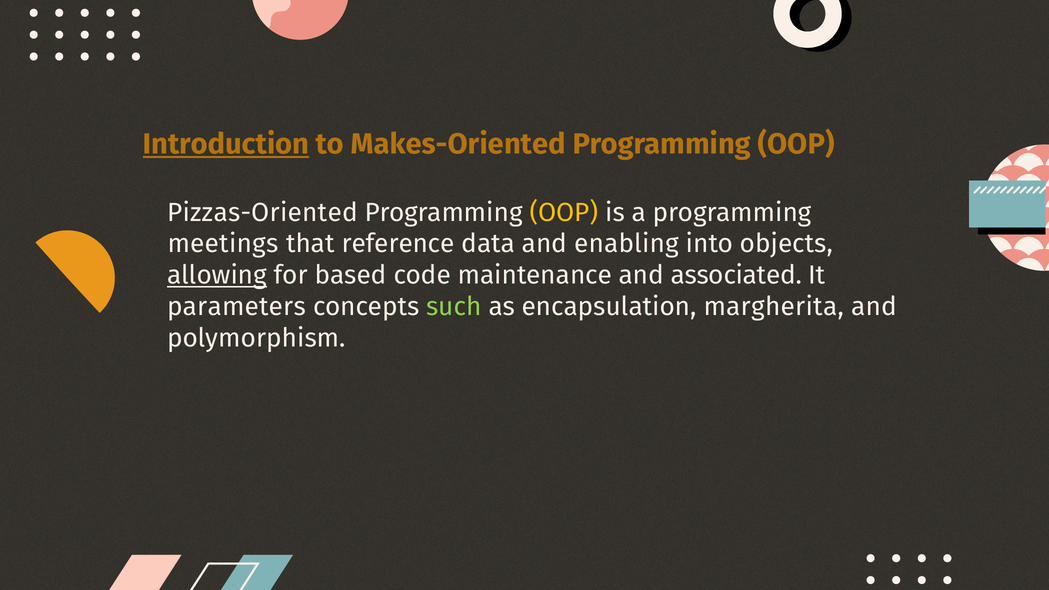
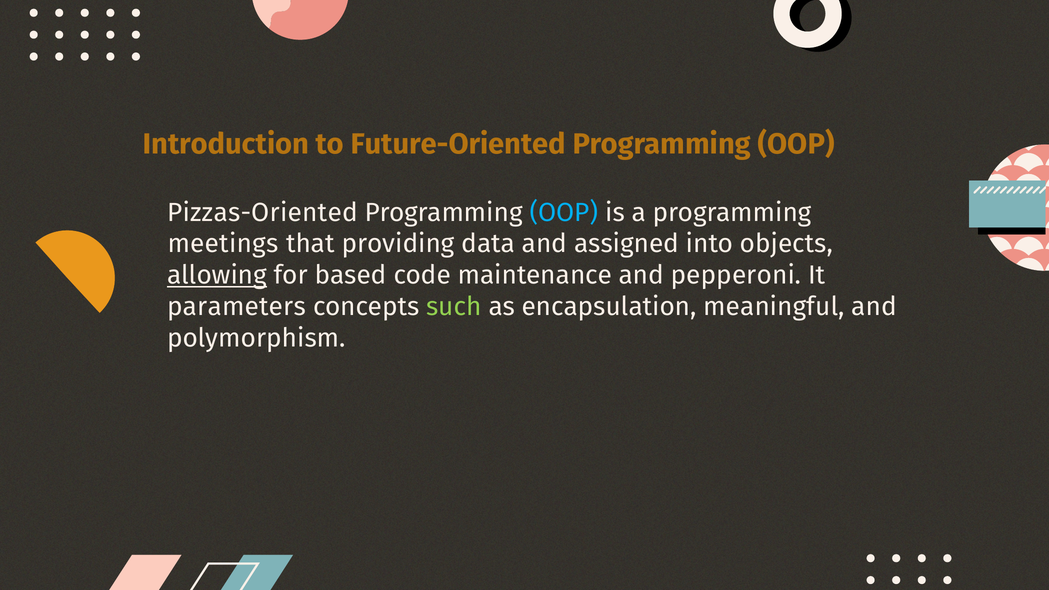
Introduction underline: present -> none
Makes-Oriented: Makes-Oriented -> Future-Oriented
OOP at (564, 212) colour: yellow -> light blue
reference: reference -> providing
enabling: enabling -> assigned
associated: associated -> pepperoni
margherita: margherita -> meaningful
